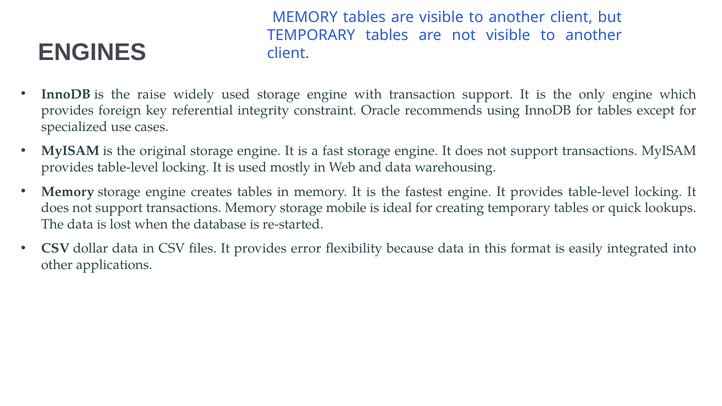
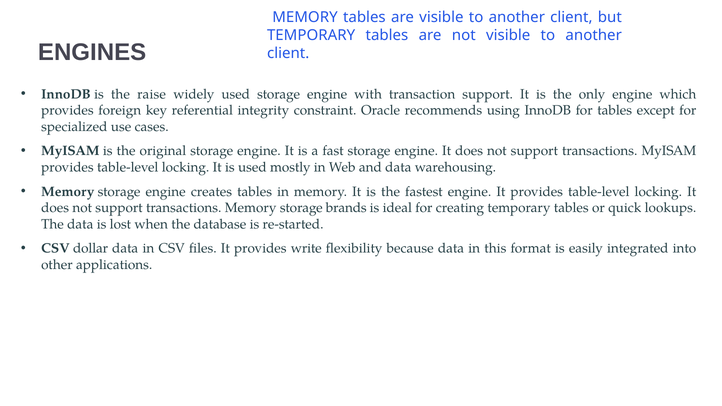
mobile: mobile -> brands
error: error -> write
